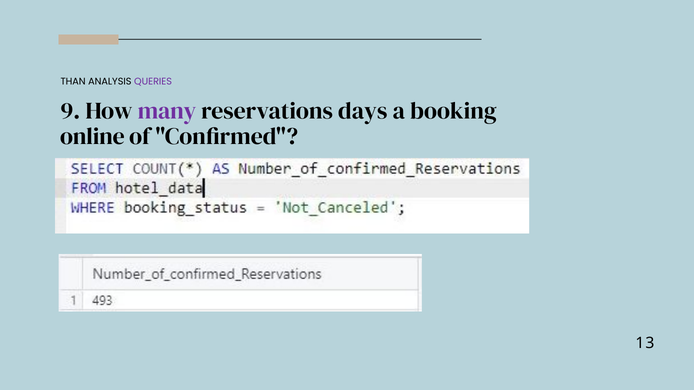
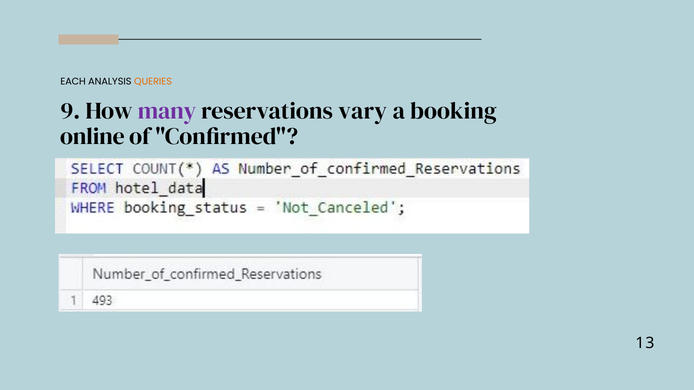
THAN: THAN -> EACH
QUERIES colour: purple -> orange
days: days -> vary
